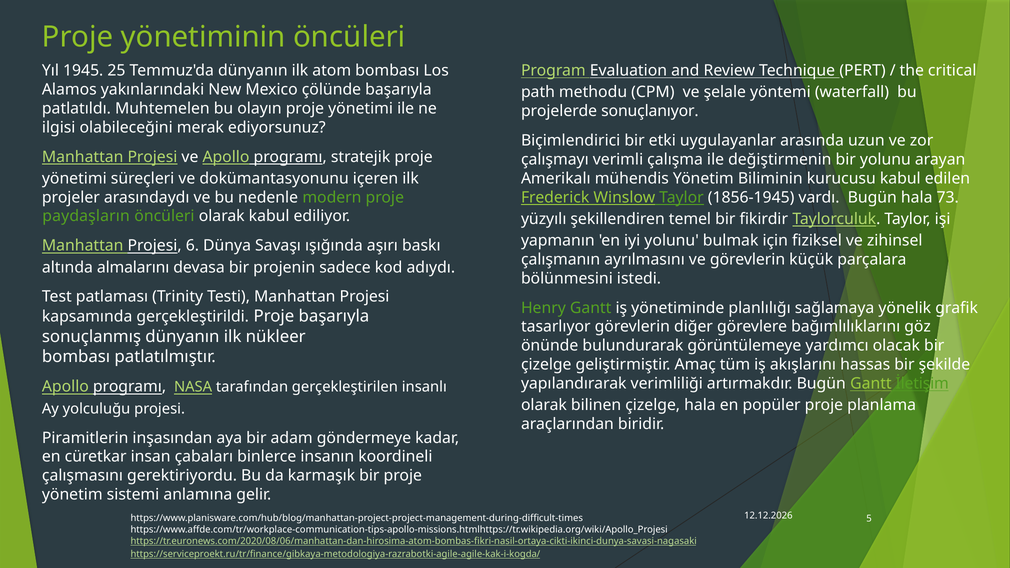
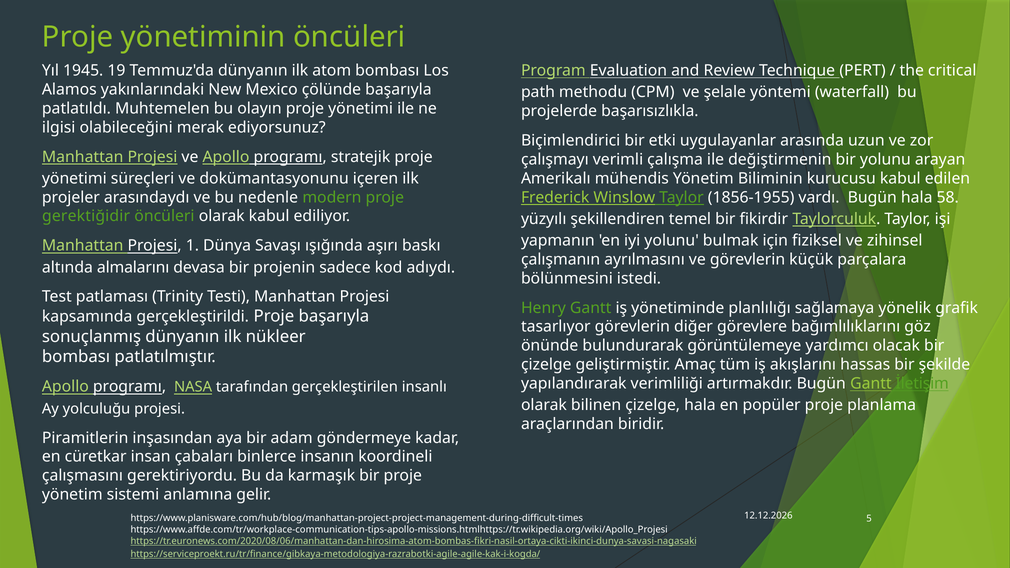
25: 25 -> 19
sonuçlanıyor: sonuçlanıyor -> başarısızlıkla
1856-1945: 1856-1945 -> 1856-1955
73: 73 -> 58
paydaşların: paydaşların -> gerektiğidir
6: 6 -> 1
